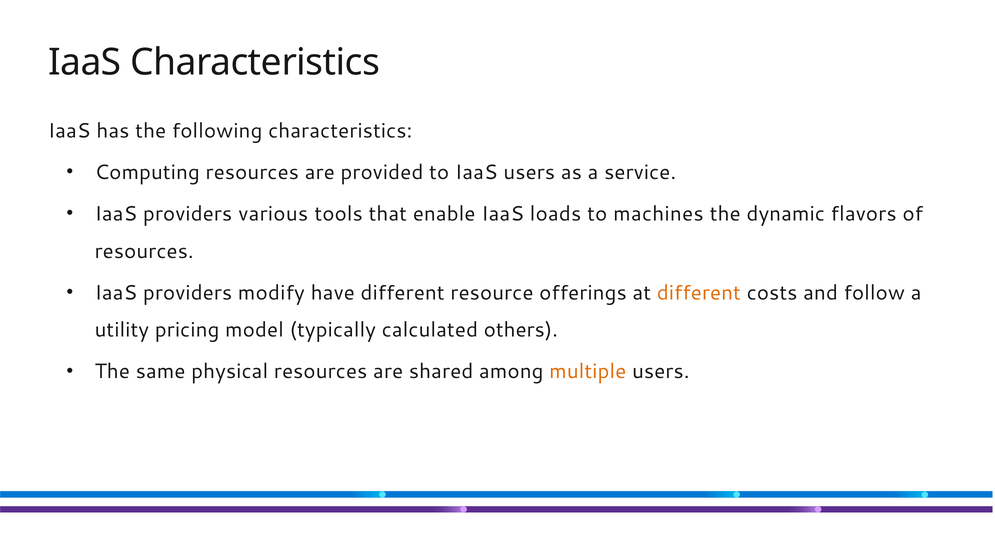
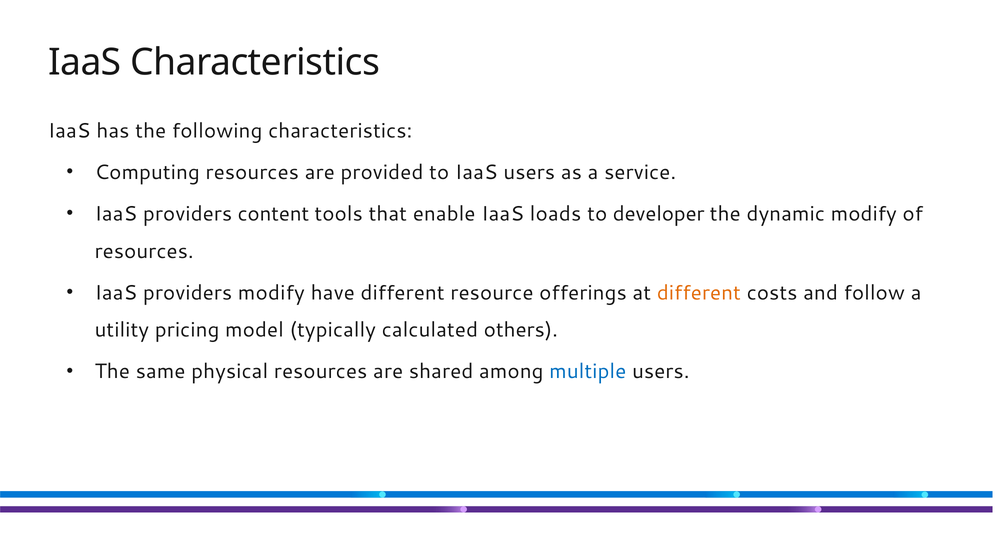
various: various -> content
machines: machines -> developer
dynamic flavors: flavors -> modify
multiple colour: orange -> blue
